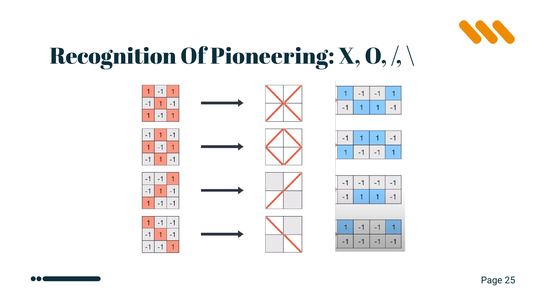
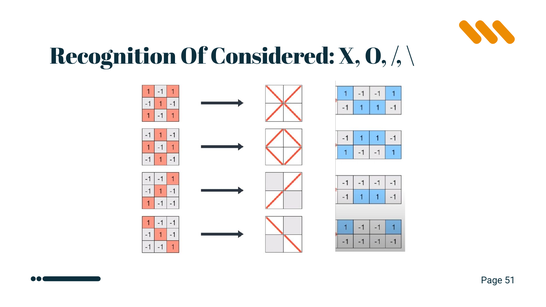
Pioneering: Pioneering -> Considered
25: 25 -> 51
